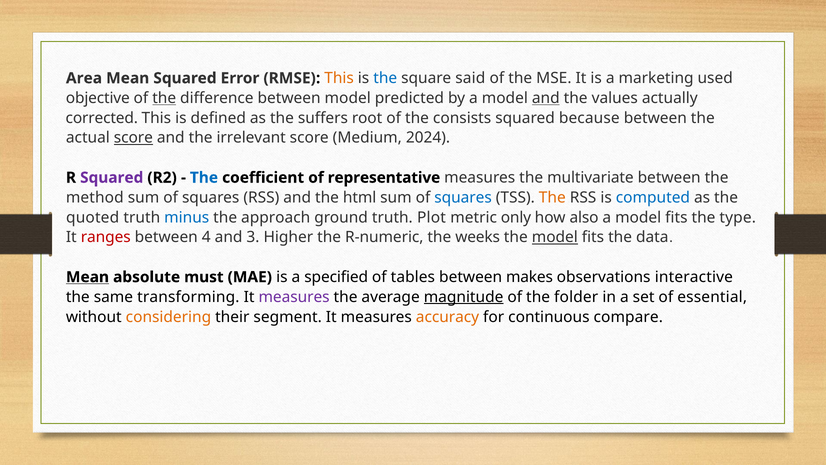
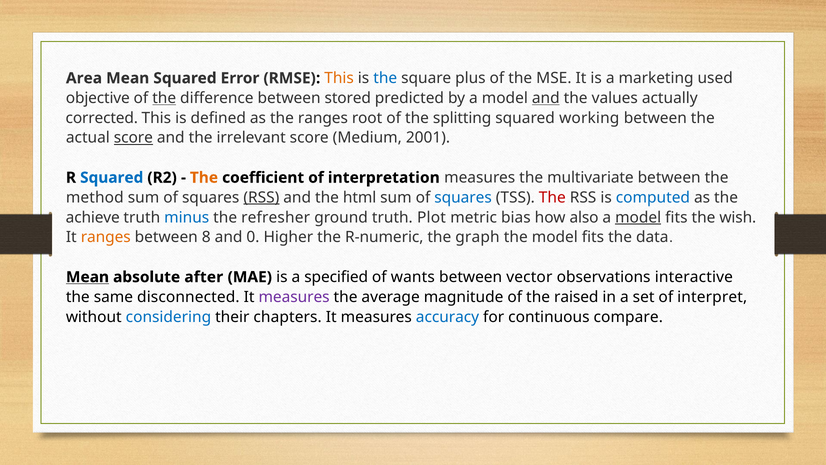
said: said -> plus
between model: model -> stored
the suffers: suffers -> ranges
consists: consists -> splitting
because: because -> working
2024: 2024 -> 2001
Squared at (112, 177) colour: purple -> blue
The at (204, 177) colour: blue -> orange
representative: representative -> interpretation
RSS at (261, 197) underline: none -> present
The at (552, 197) colour: orange -> red
quoted: quoted -> achieve
approach: approach -> refresher
only: only -> bias
model at (638, 217) underline: none -> present
type: type -> wish
ranges at (106, 237) colour: red -> orange
4: 4 -> 8
3: 3 -> 0
weeks: weeks -> graph
model at (555, 237) underline: present -> none
must: must -> after
tables: tables -> wants
makes: makes -> vector
transforming: transforming -> disconnected
magnitude underline: present -> none
folder: folder -> raised
essential: essential -> interpret
considering colour: orange -> blue
segment: segment -> chapters
accuracy colour: orange -> blue
